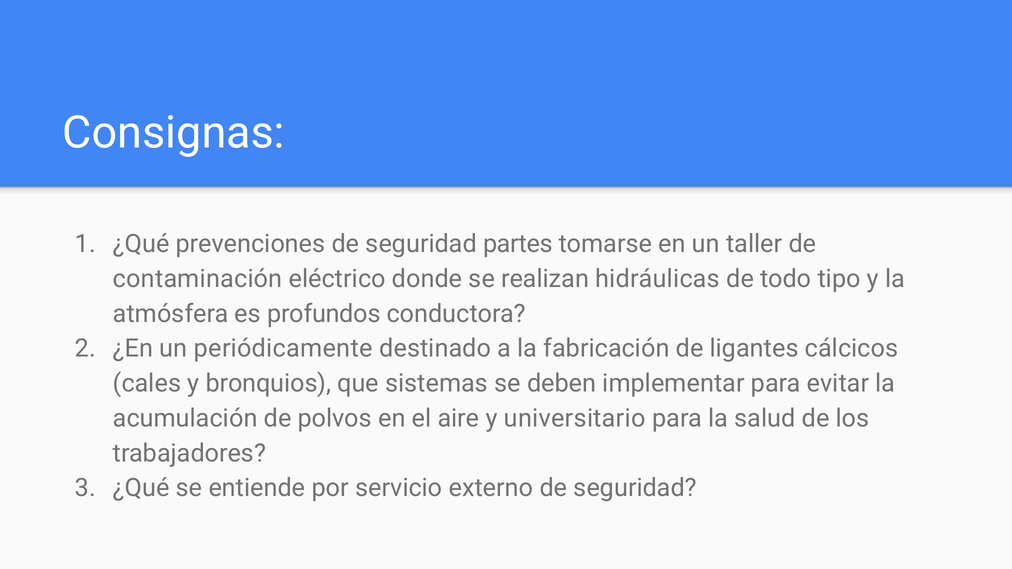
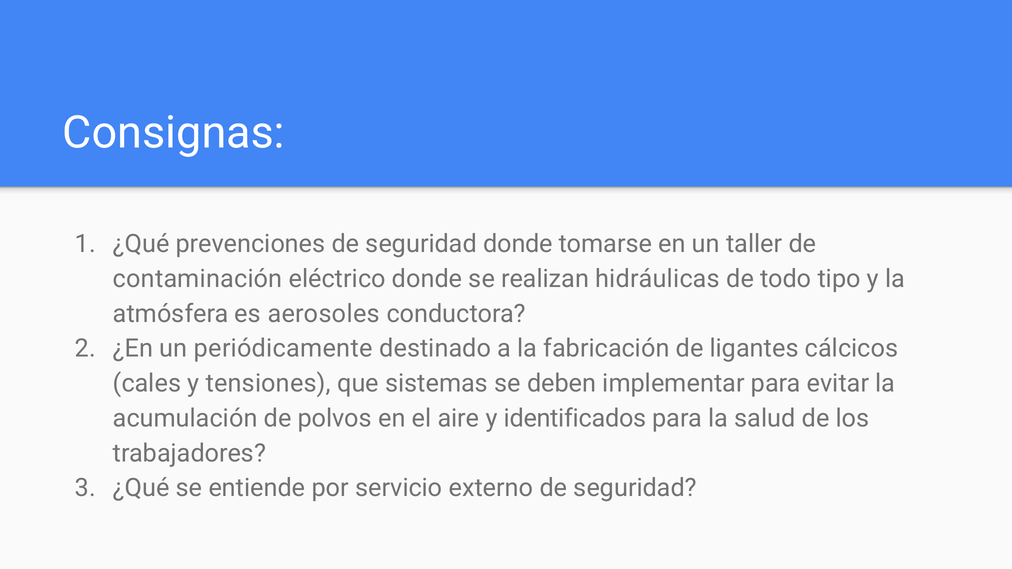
seguridad partes: partes -> donde
profundos: profundos -> aerosoles
bronquios: bronquios -> tensiones
universitario: universitario -> identificados
